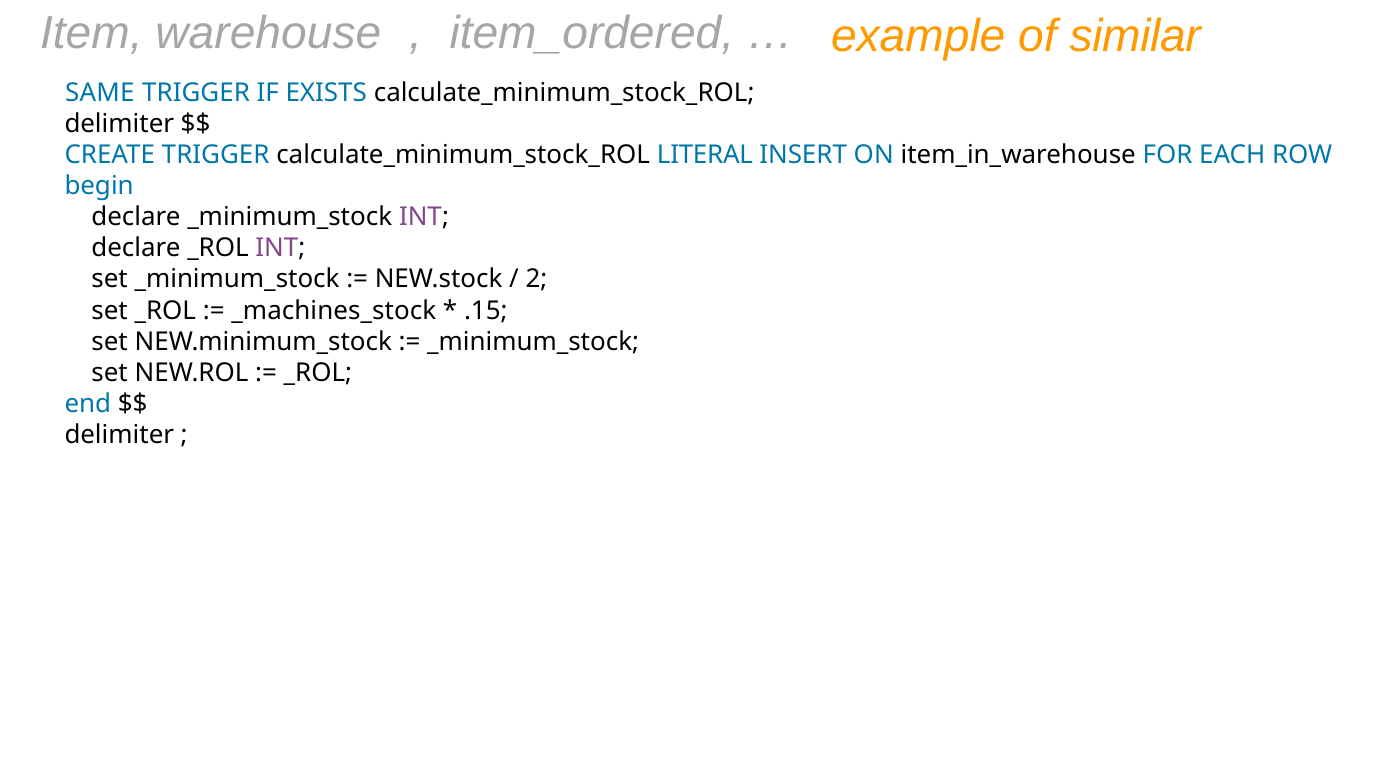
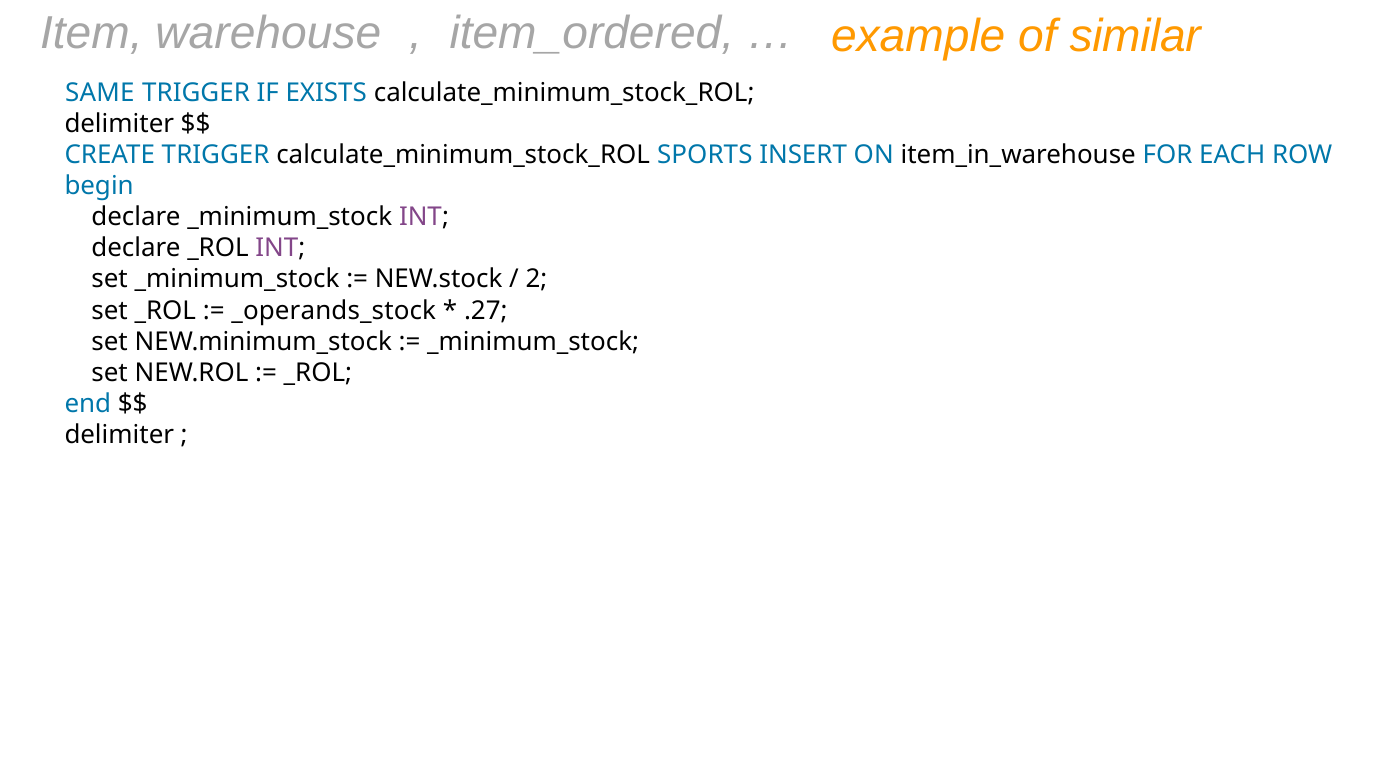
LITERAL: LITERAL -> SPORTS
_machines_stock: _machines_stock -> _operands_stock
.15: .15 -> .27
